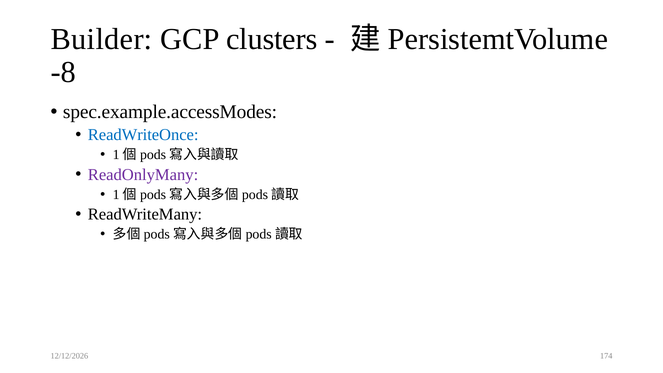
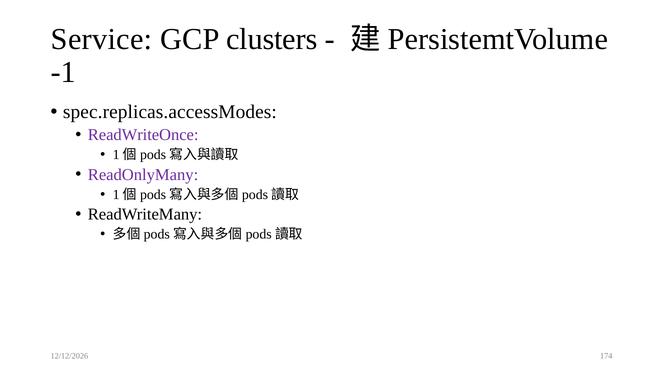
Builder: Builder -> Service
-8: -8 -> -1
spec.example.accessModes: spec.example.accessModes -> spec.replicas.accessModes
ReadWriteOnce colour: blue -> purple
